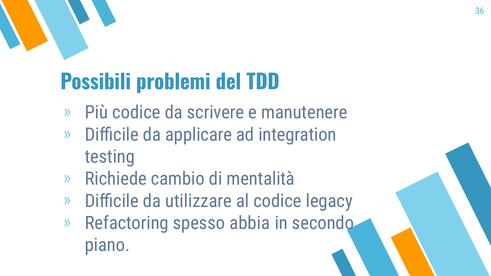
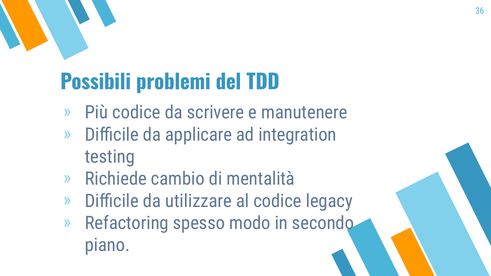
abbia: abbia -> modo
